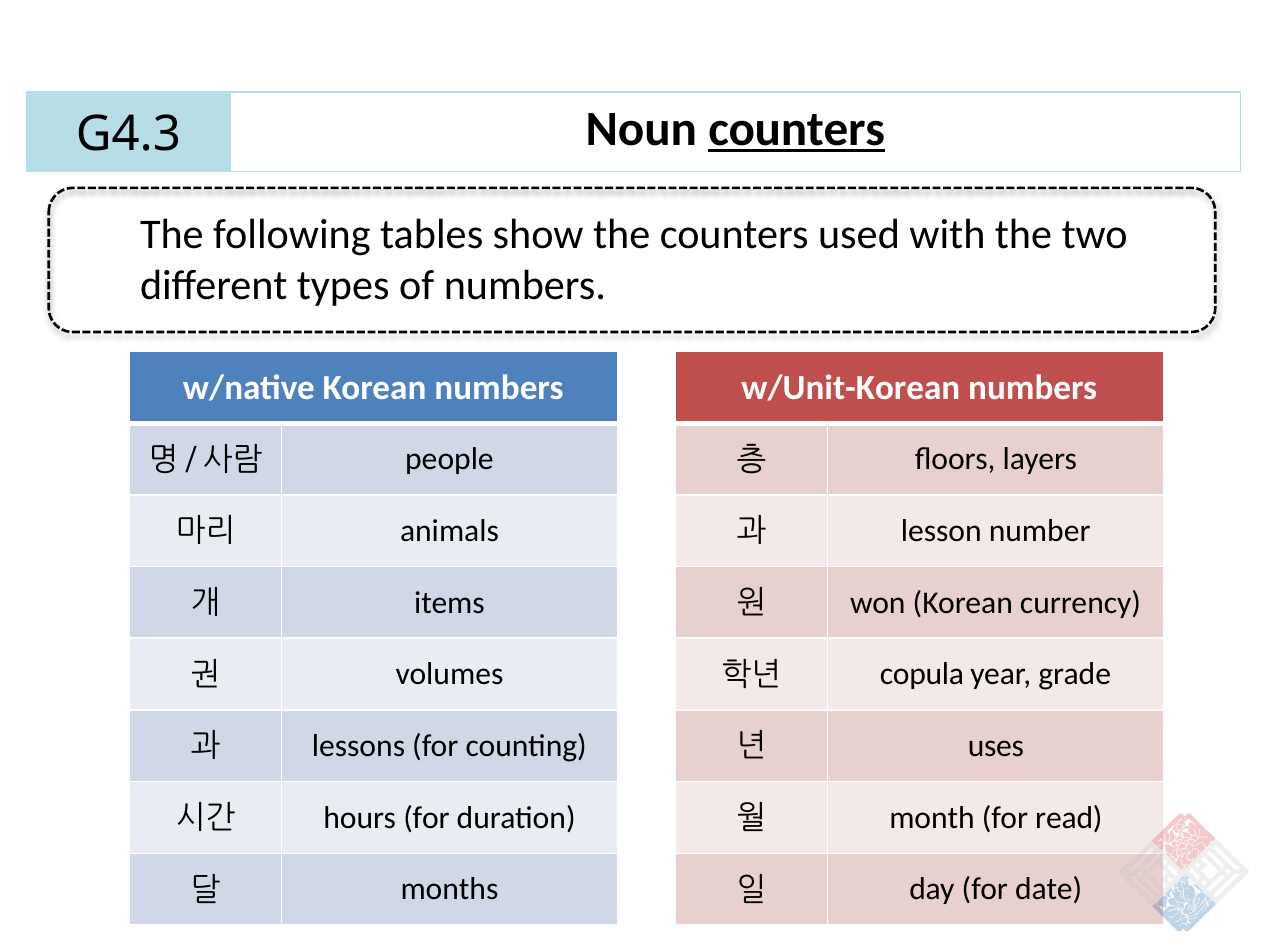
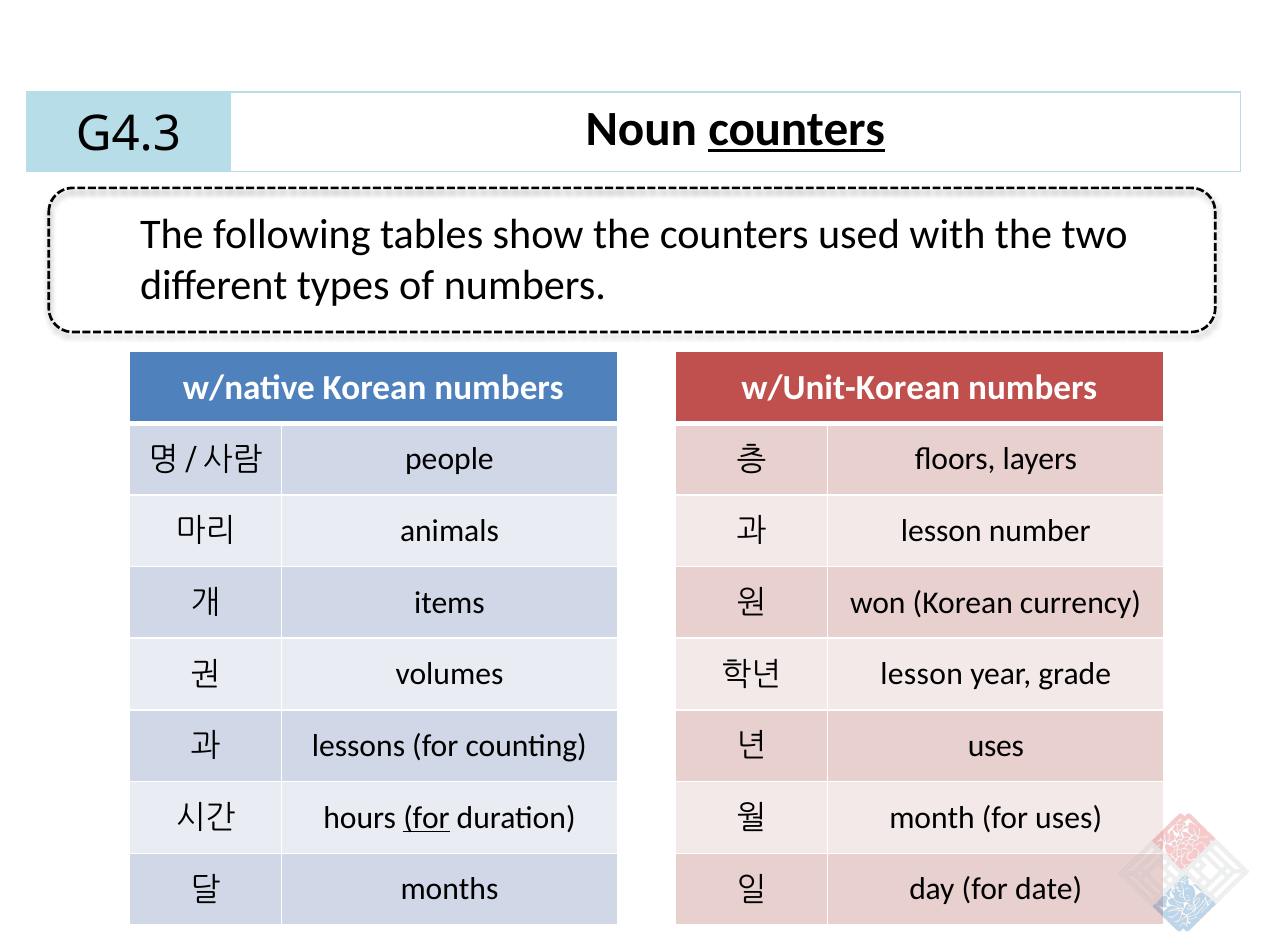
copula at (922, 674): copula -> lesson
for at (426, 818) underline: none -> present
for read: read -> uses
